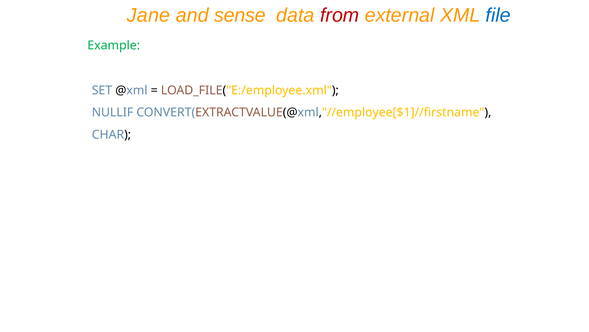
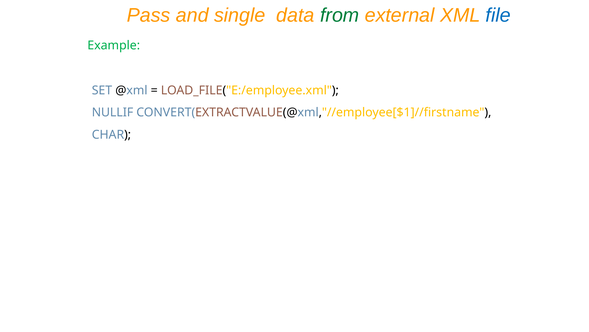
Jane: Jane -> Pass
sense: sense -> single
from colour: red -> green
